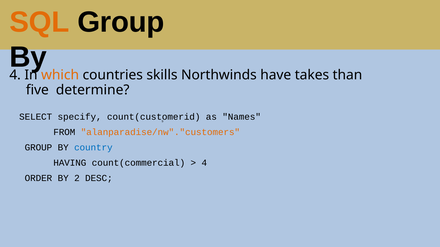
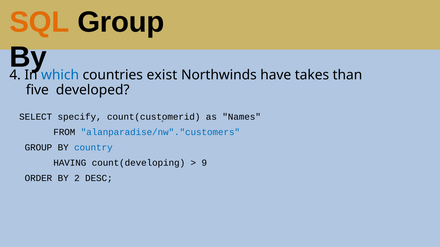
which colour: orange -> blue
skills: skills -> exist
determine: determine -> developed
alanparadise/nw"."customers colour: orange -> blue
count(commercial: count(commercial -> count(developing
4 at (204, 163): 4 -> 9
